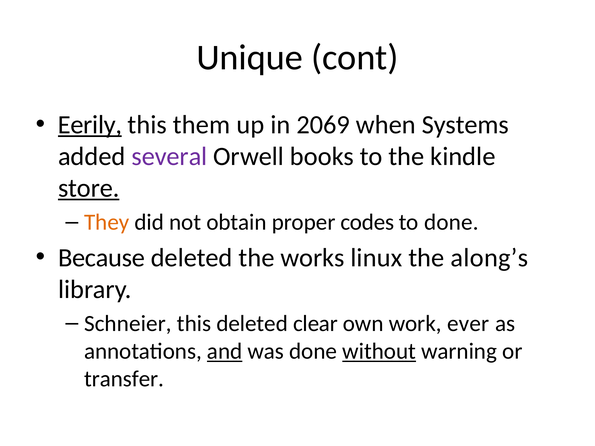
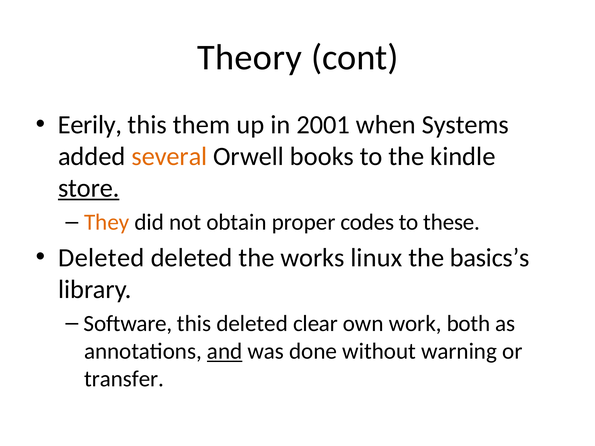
Unique: Unique -> Theory
Eerily underline: present -> none
2069: 2069 -> 2001
several colour: purple -> orange
to done: done -> these
Because at (102, 258): Because -> Deleted
along’s: along’s -> basics’s
Schneier: Schneier -> Software
ever: ever -> both
without underline: present -> none
